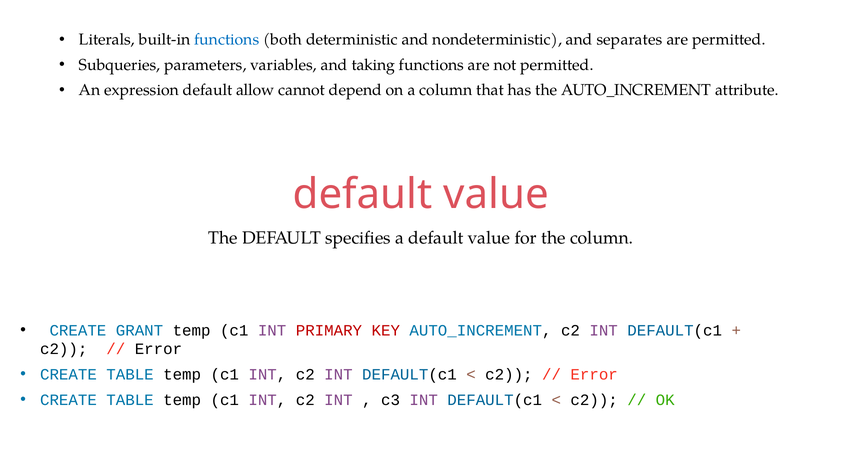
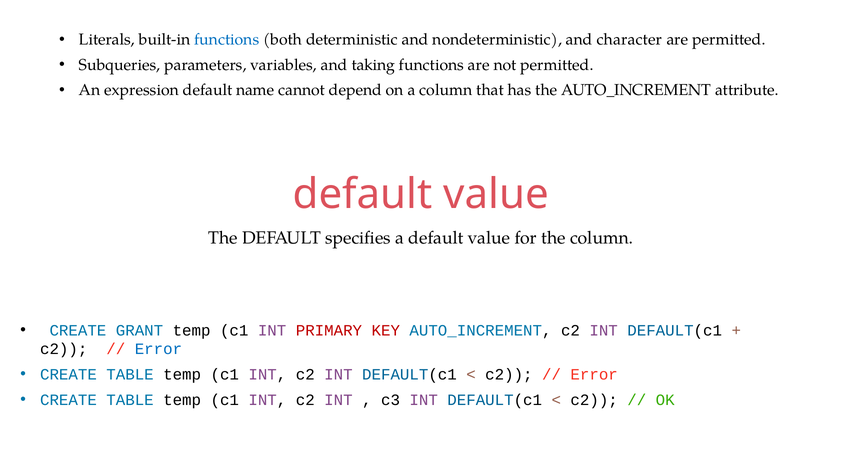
separates: separates -> character
allow: allow -> name
Error at (158, 349) colour: black -> blue
